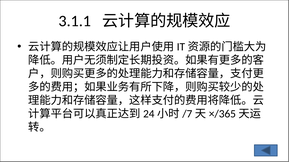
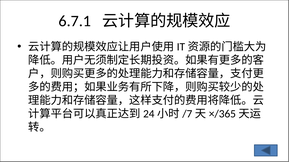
3.1.1: 3.1.1 -> 6.7.1
